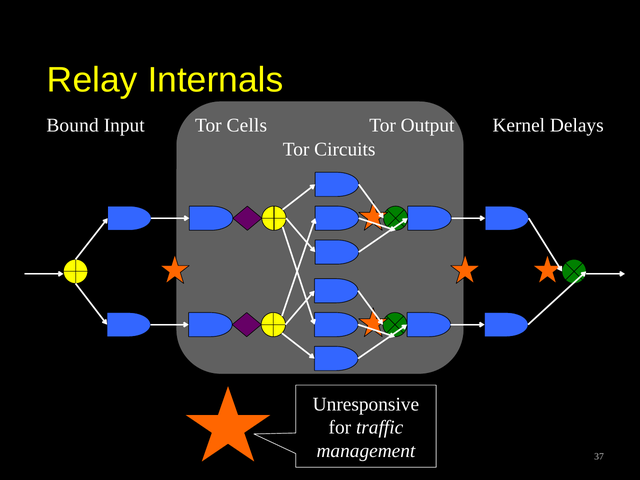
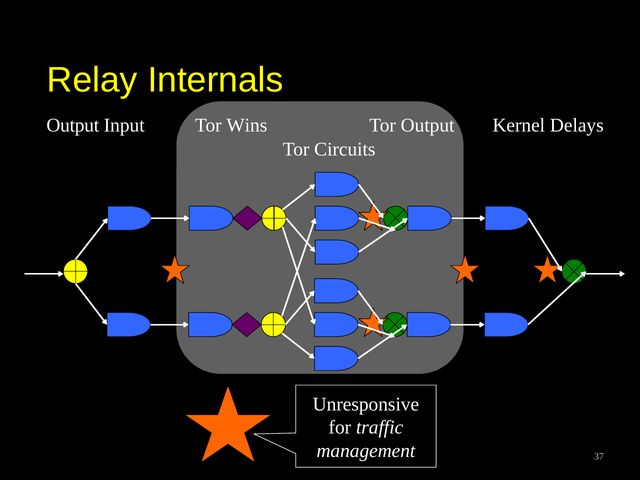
Bound at (73, 125): Bound -> Output
Cells: Cells -> Wins
